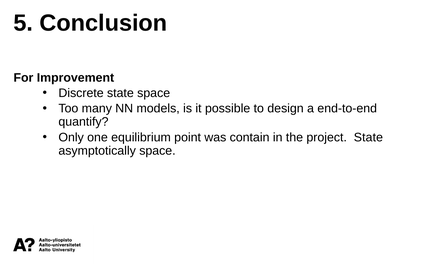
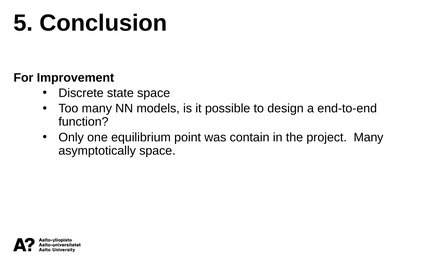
quantify: quantify -> function
project State: State -> Many
